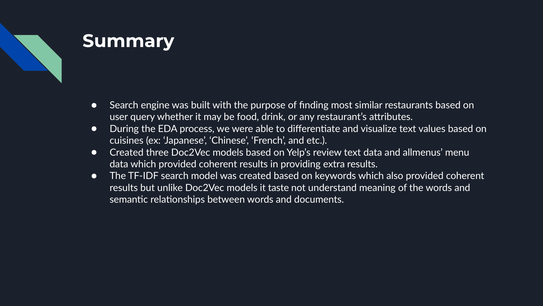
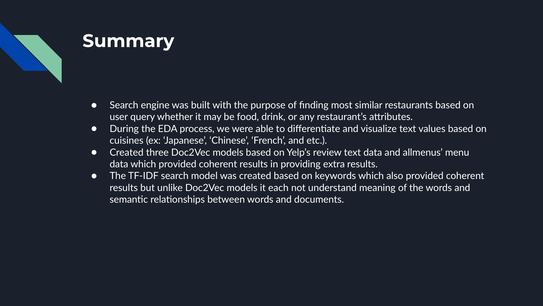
taste: taste -> each
